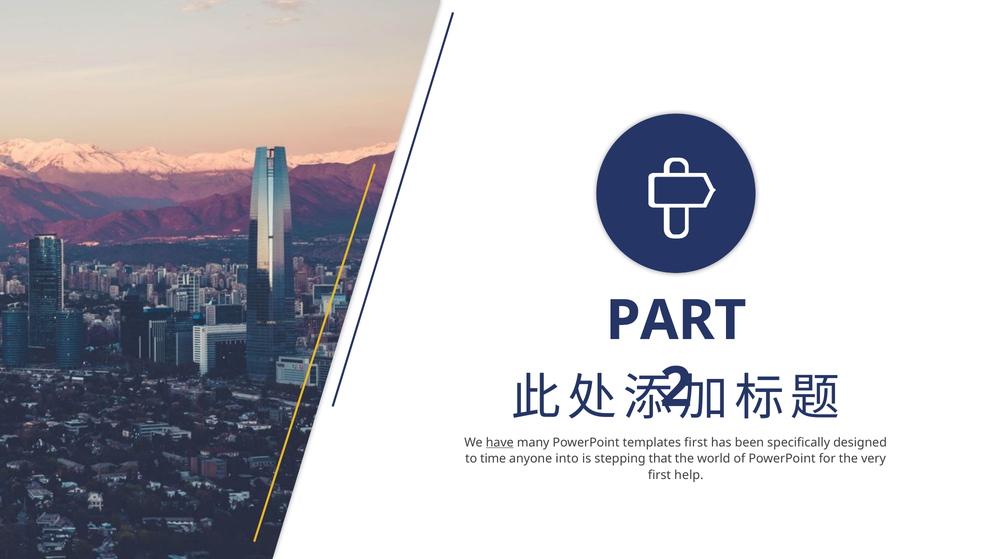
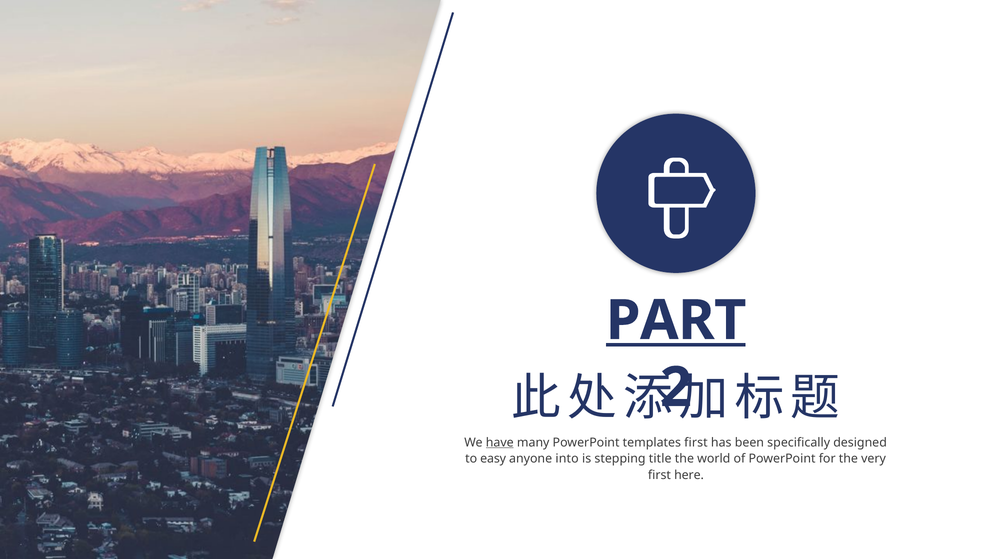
PART underline: none -> present
time: time -> easy
that: that -> title
help: help -> here
